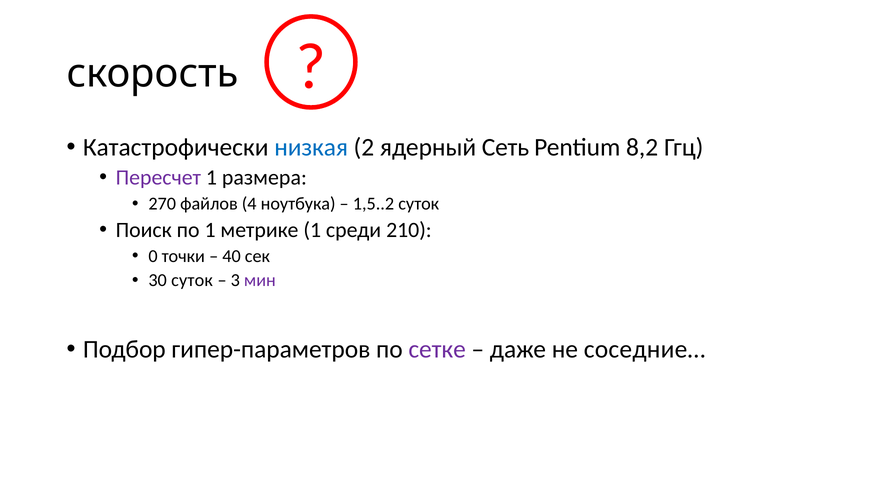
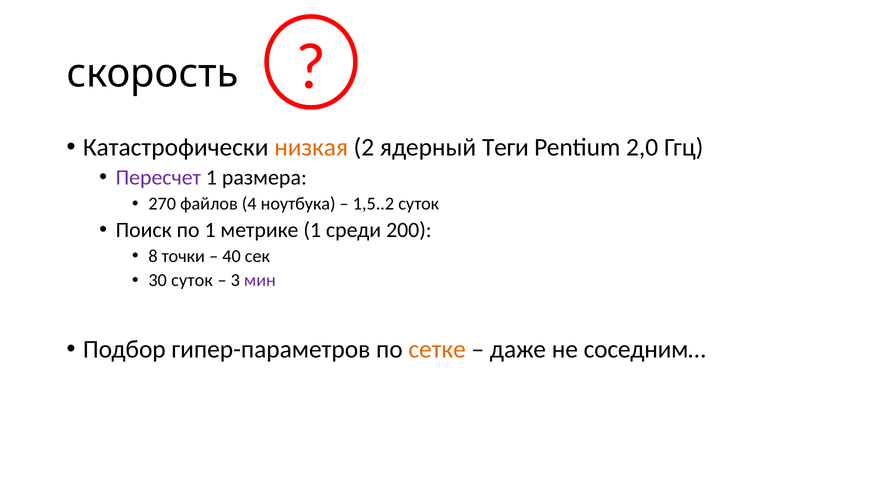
низкая colour: blue -> orange
Сеть: Сеть -> Теги
8,2: 8,2 -> 2,0
210: 210 -> 200
0: 0 -> 8
сетке colour: purple -> orange
соседние…: соседние… -> соседним…
